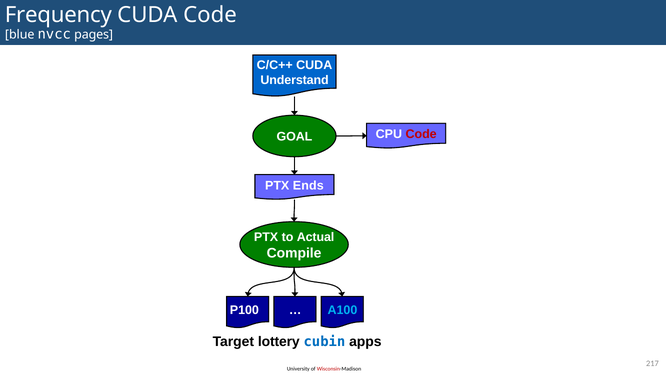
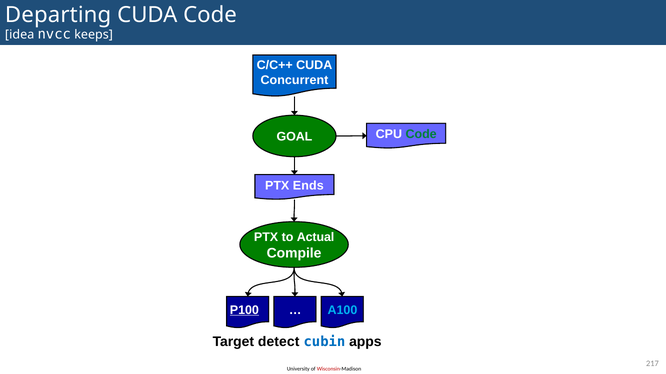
Frequency: Frequency -> Departing
blue: blue -> idea
pages: pages -> keeps
Understand: Understand -> Concurrent
Code at (421, 134) colour: red -> green
P100 underline: none -> present
lottery: lottery -> detect
